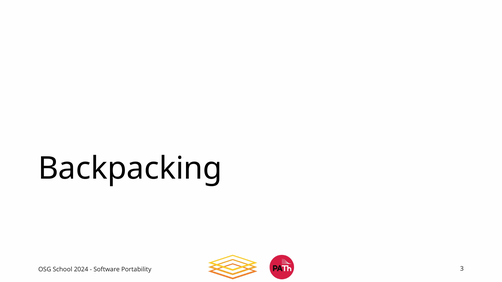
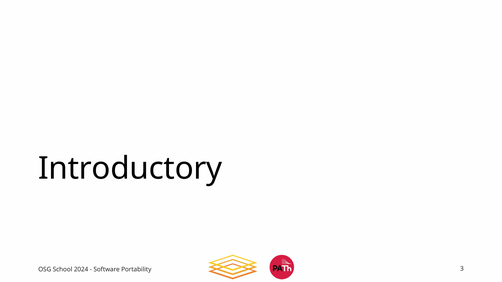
Backpacking: Backpacking -> Introductory
